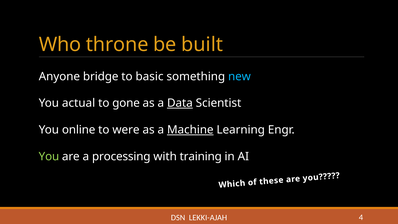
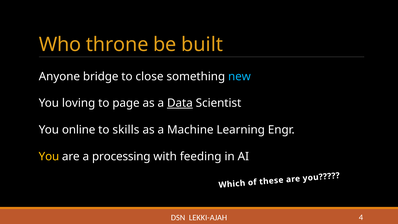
basic: basic -> close
actual: actual -> loving
gone: gone -> page
were: were -> skills
Machine underline: present -> none
You at (49, 156) colour: light green -> yellow
training: training -> feeding
